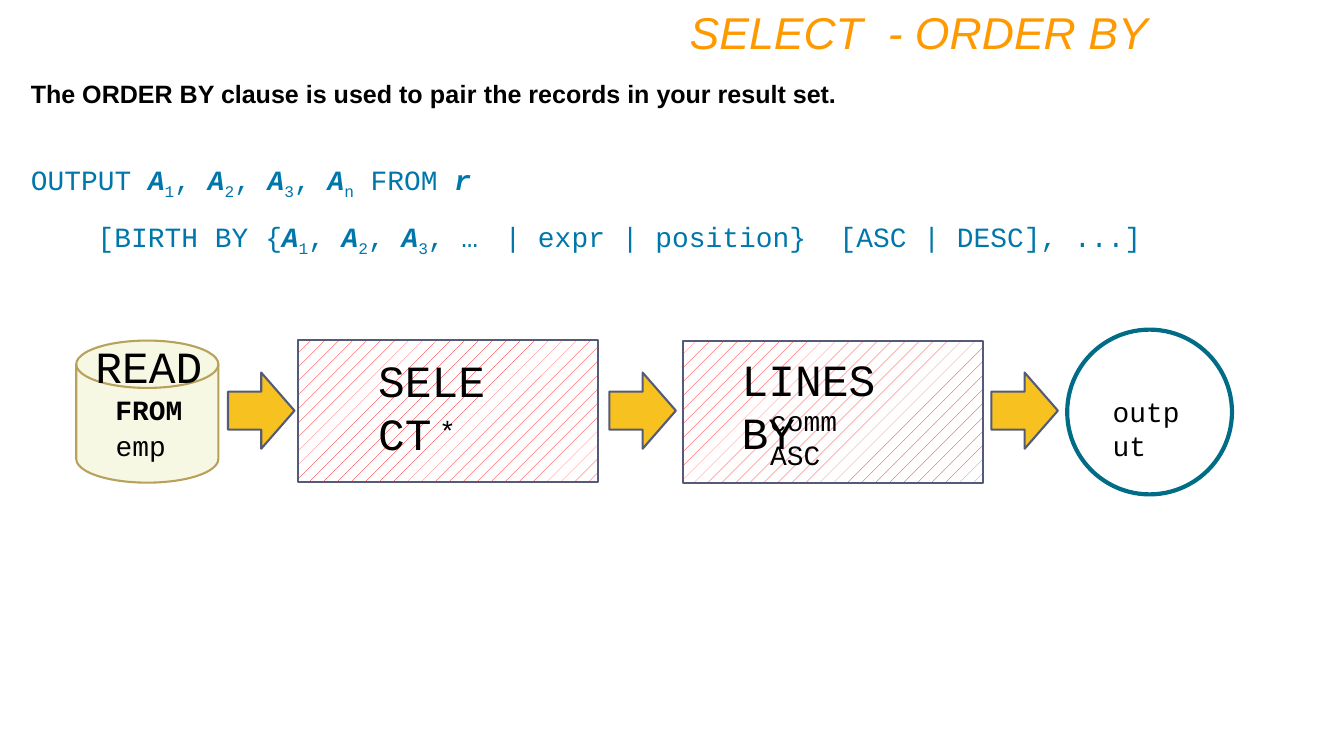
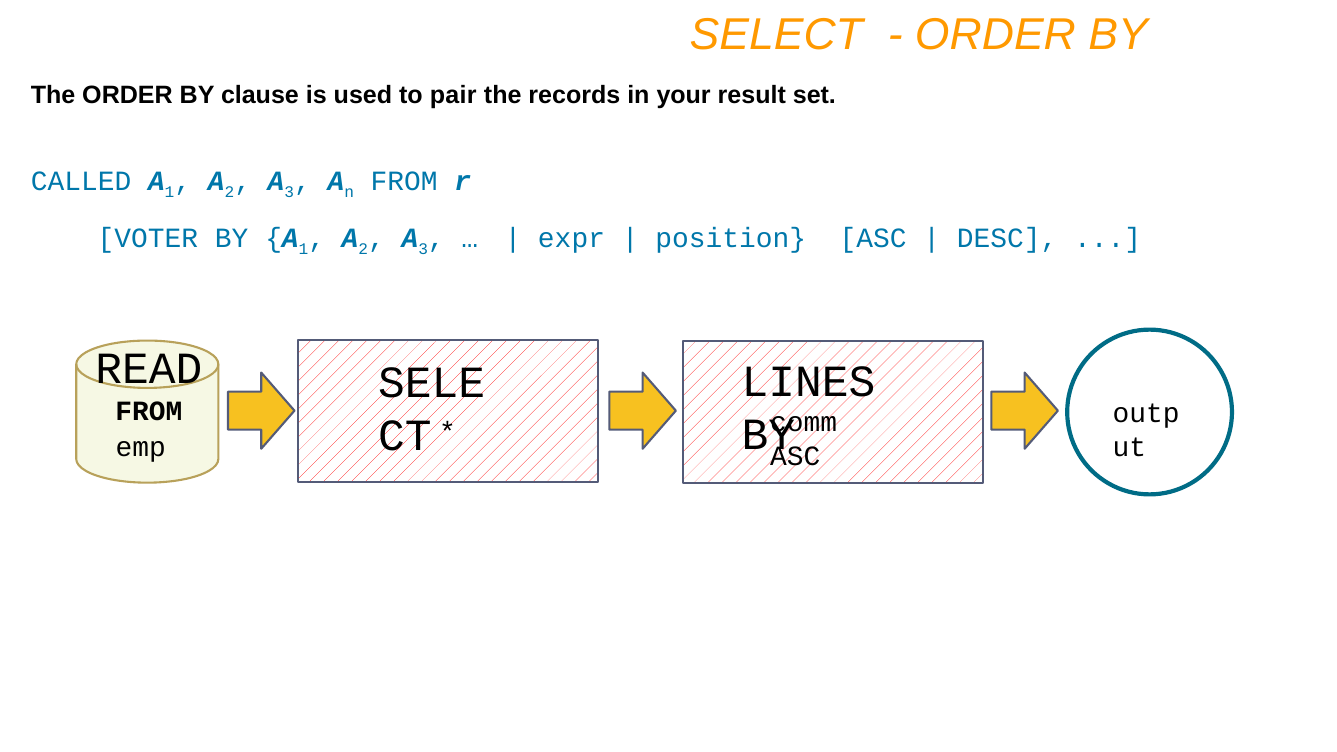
OUTPUT: OUTPUT -> CALLED
BIRTH: BIRTH -> VOTER
